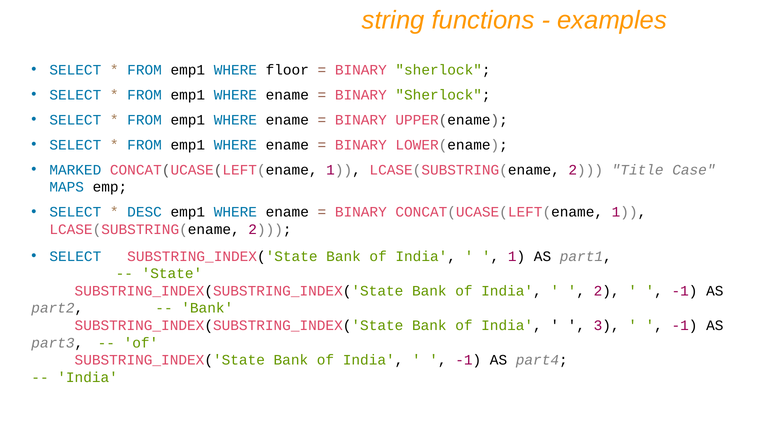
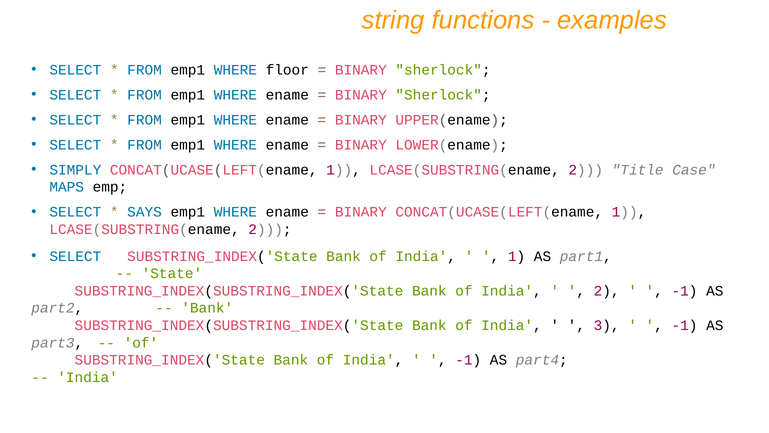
MARKED: MARKED -> SIMPLY
DESC: DESC -> SAYS
